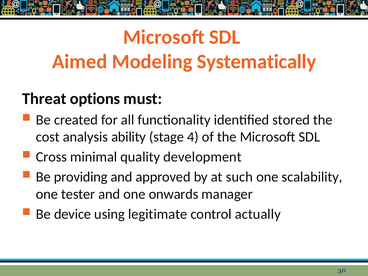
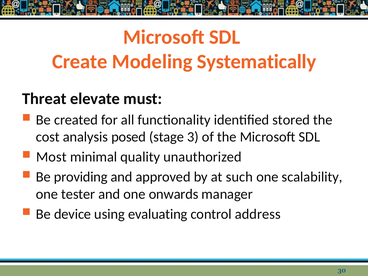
Aimed: Aimed -> Create
options: options -> elevate
ability: ability -> posed
4: 4 -> 3
Cross: Cross -> Most
development: development -> unauthorized
legitimate: legitimate -> evaluating
actually: actually -> address
